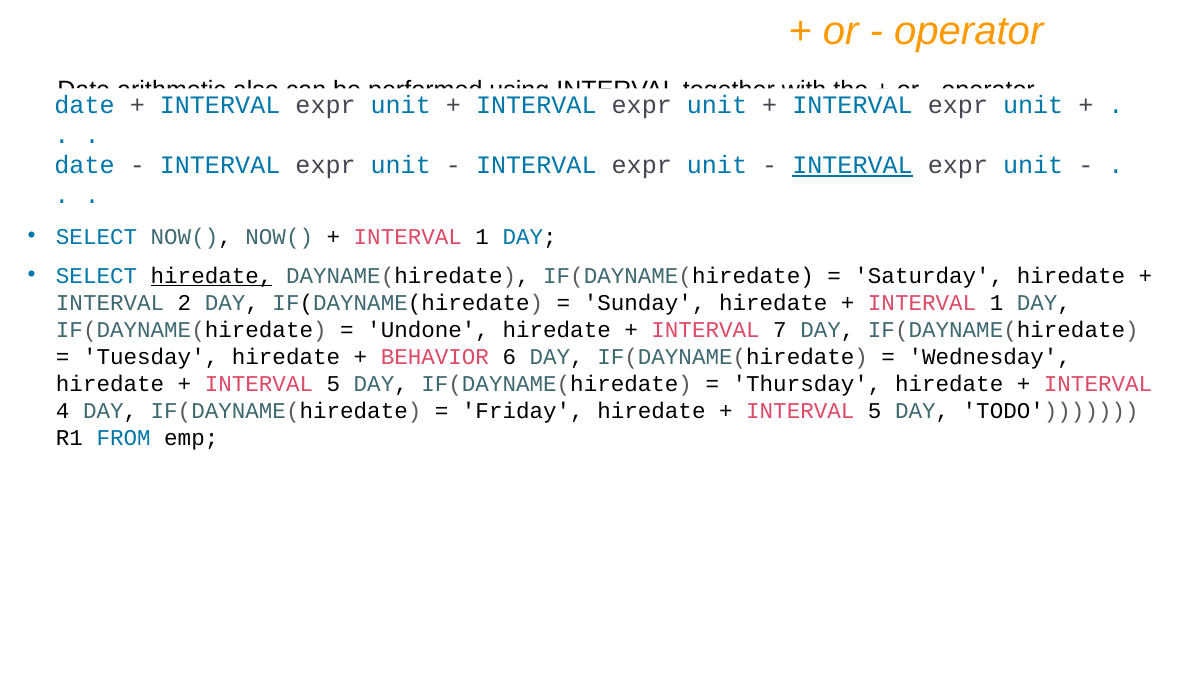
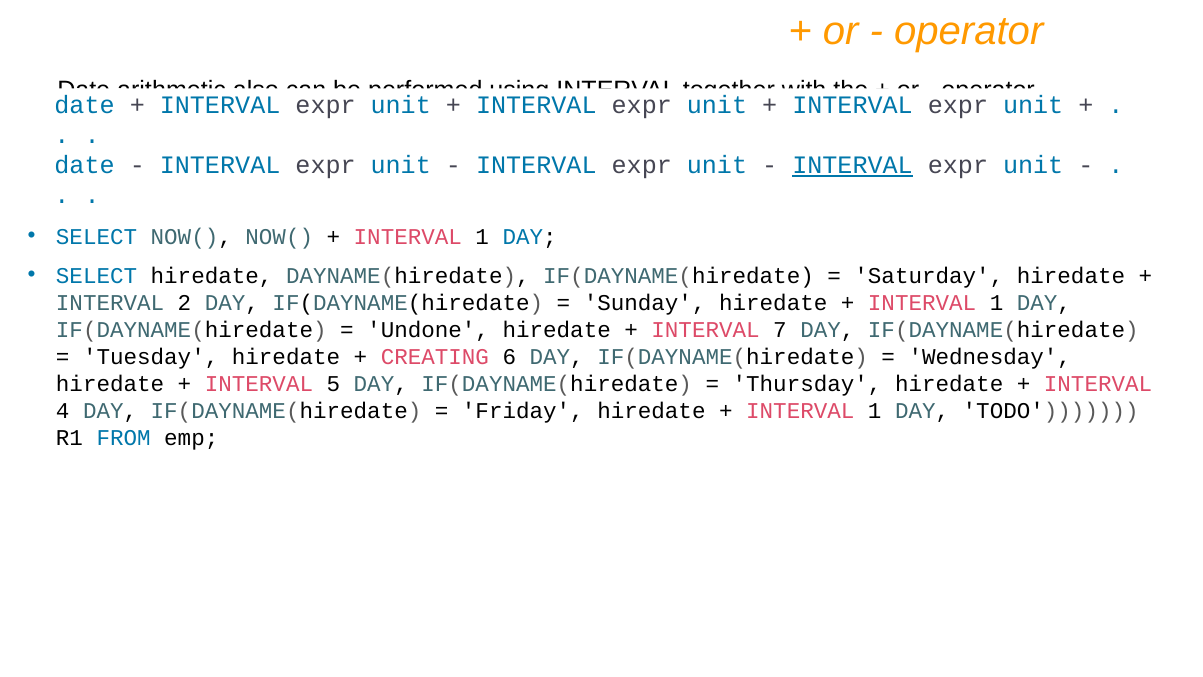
hiredate at (212, 276) underline: present -> none
BEHAVIOR: BEHAVIOR -> CREATING
5 at (875, 411): 5 -> 1
